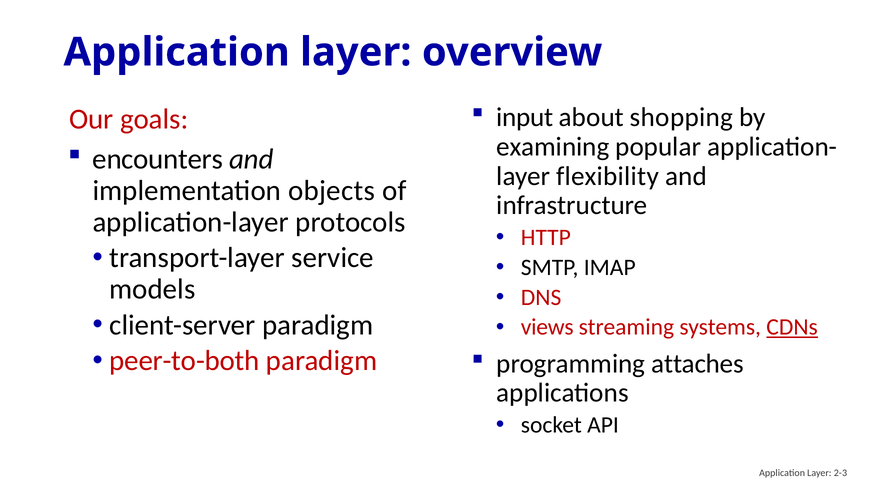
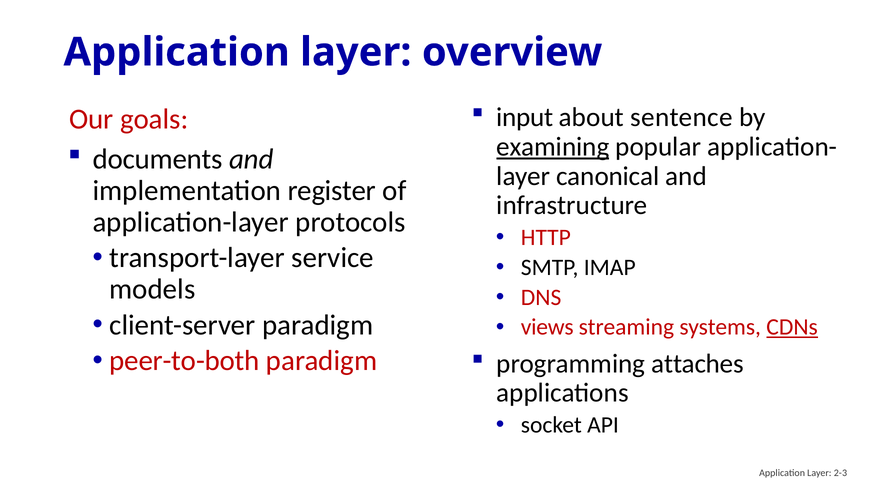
shopping: shopping -> sentence
examining underline: none -> present
encounters: encounters -> documents
flexibility: flexibility -> canonical
objects: objects -> register
